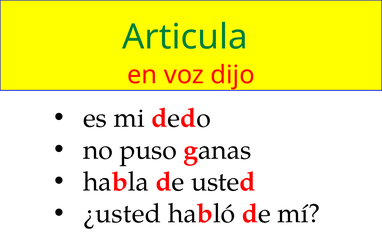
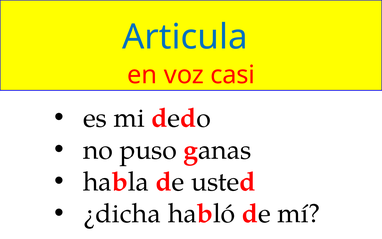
Articula colour: green -> blue
dijo: dijo -> casi
¿usted: ¿usted -> ¿dicha
